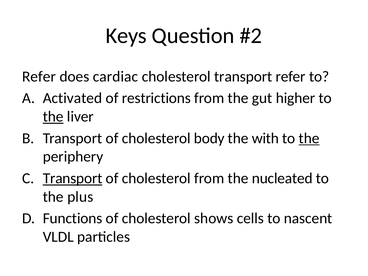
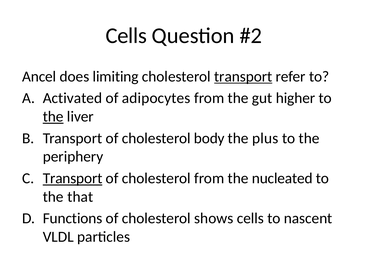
Keys at (126, 36): Keys -> Cells
Refer at (39, 77): Refer -> Ancel
cardiac: cardiac -> limiting
transport at (243, 77) underline: none -> present
restrictions: restrictions -> adipocytes
with: with -> plus
the at (309, 138) underline: present -> none
plus: plus -> that
